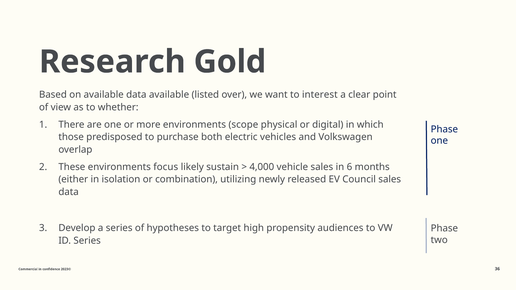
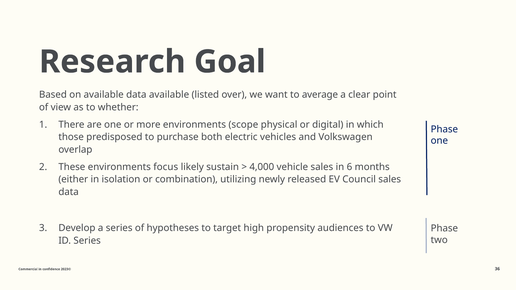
Gold: Gold -> Goal
interest: interest -> average
